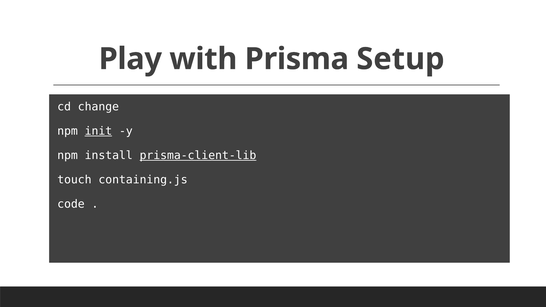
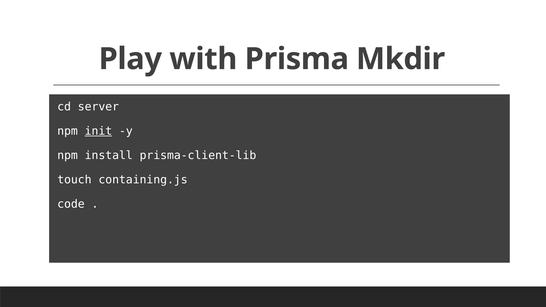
Setup: Setup -> Mkdir
change: change -> server
prisma-client-lib underline: present -> none
